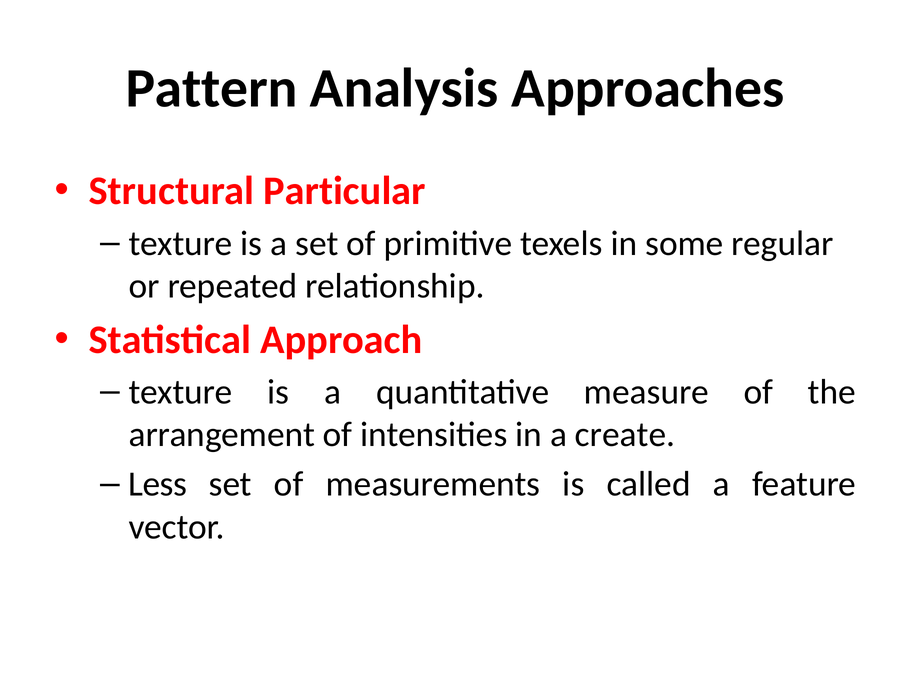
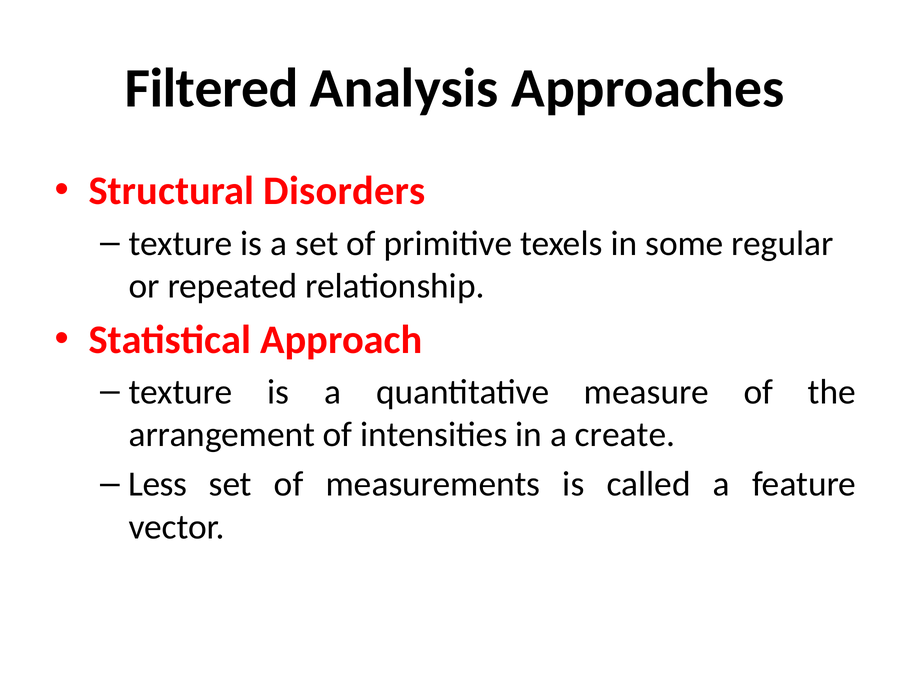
Pattern: Pattern -> Filtered
Particular: Particular -> Disorders
